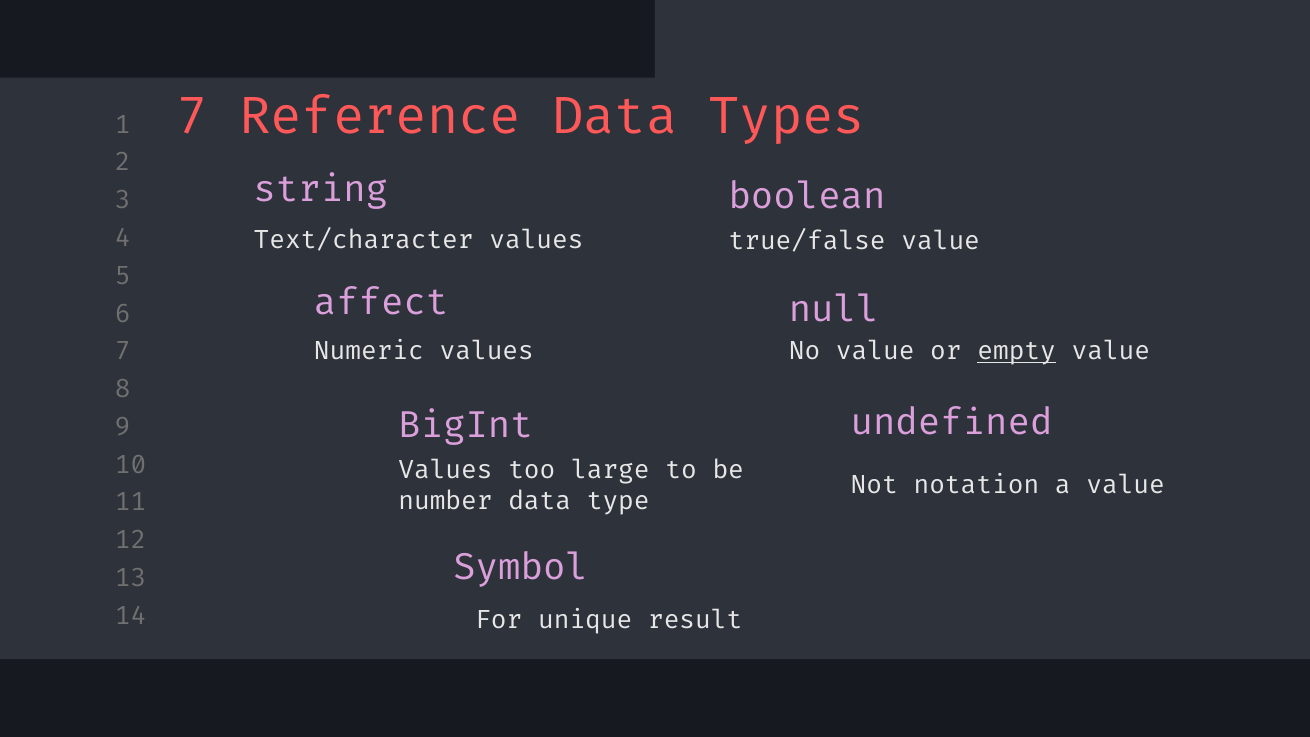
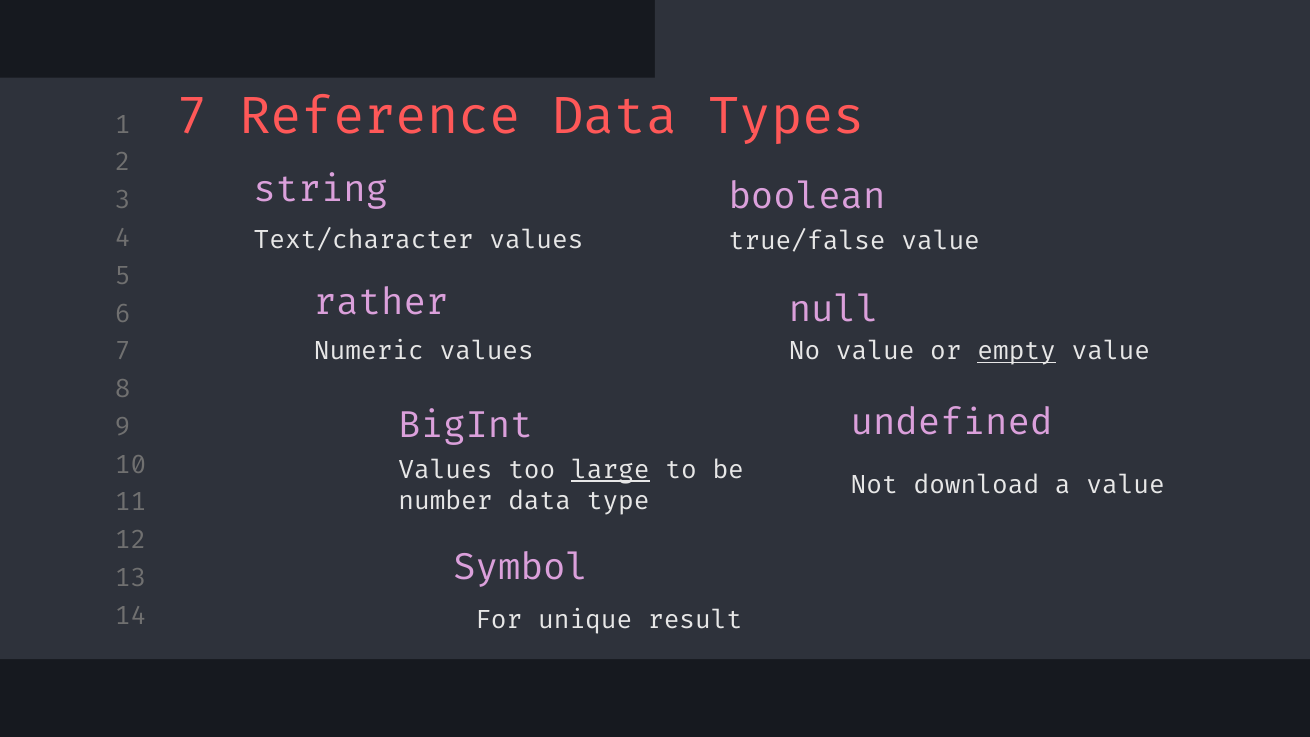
affect: affect -> rather
large underline: none -> present
notation: notation -> download
